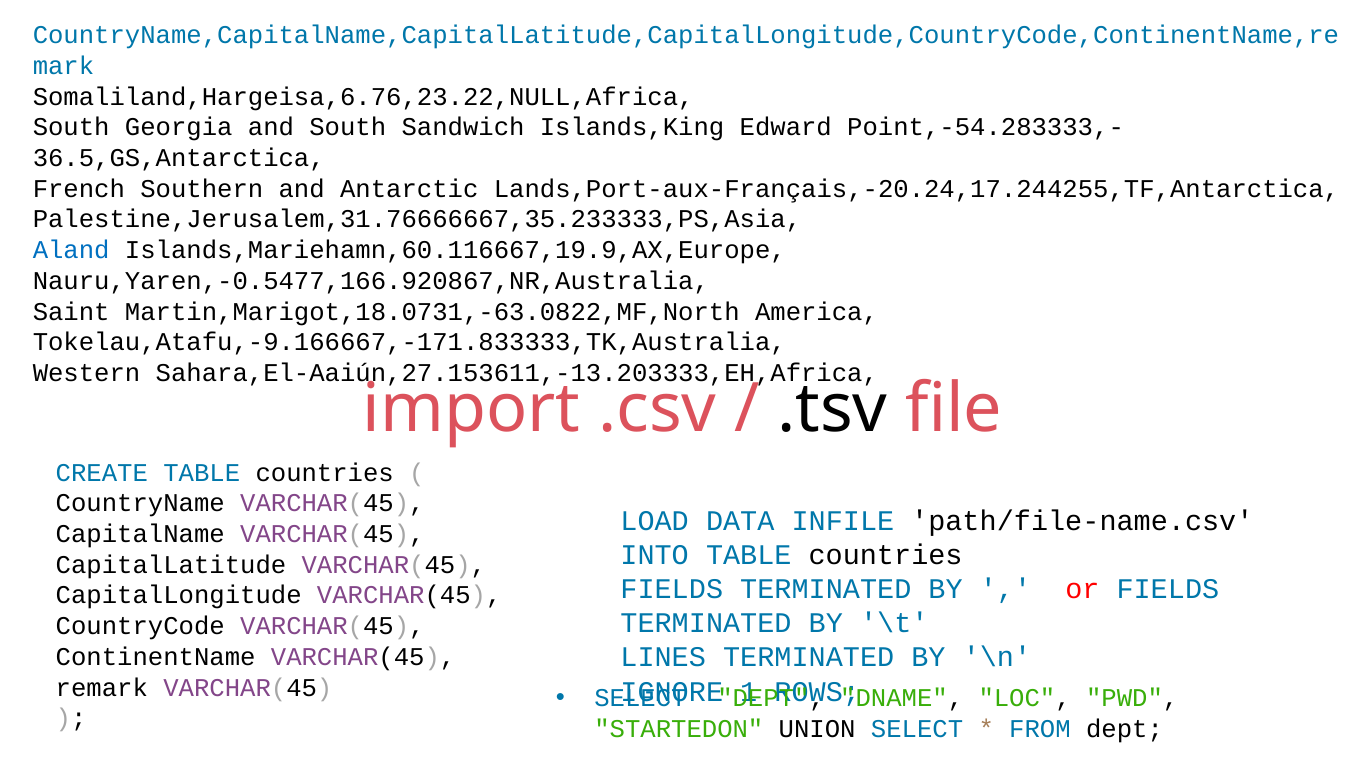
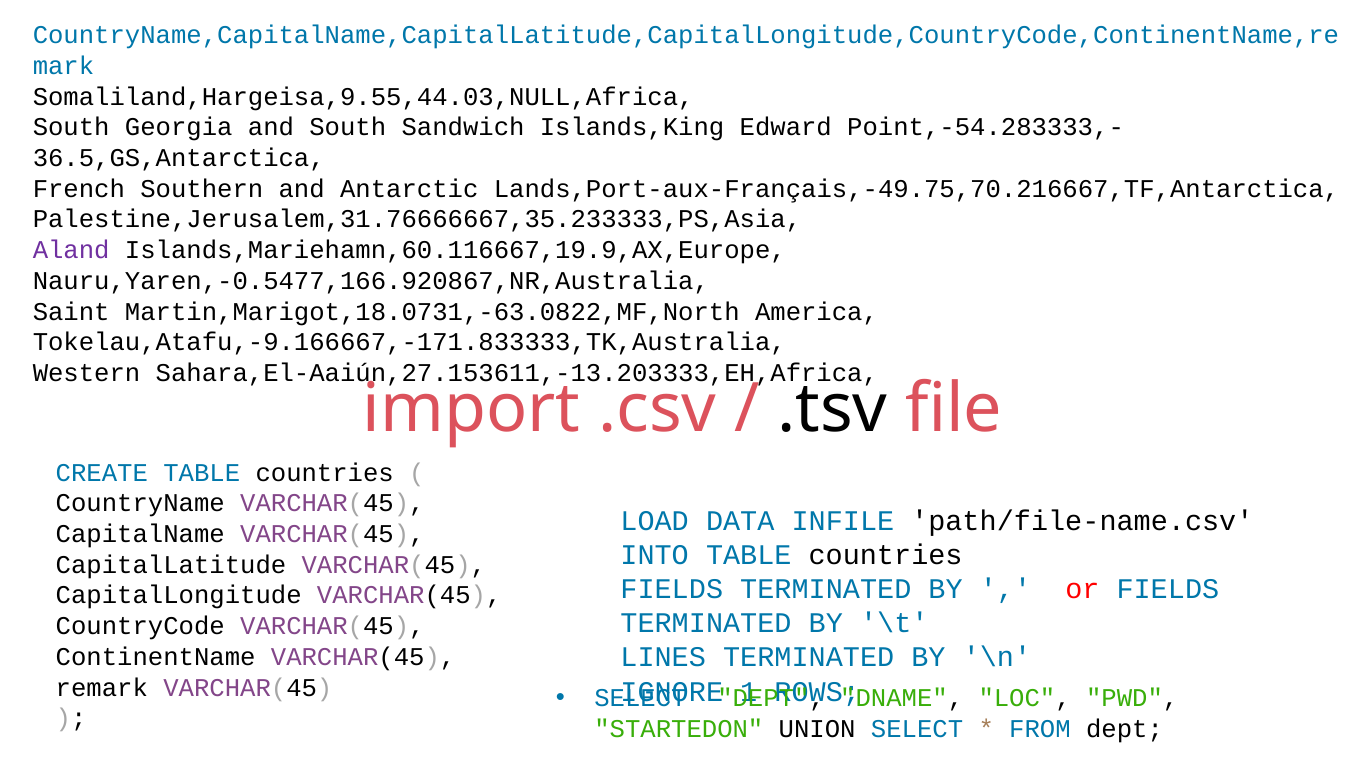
Somaliland,Hargeisa,6.76,23.22,NULL,Africa: Somaliland,Hargeisa,6.76,23.22,NULL,Africa -> Somaliland,Hargeisa,9.55,44.03,NULL,Africa
Lands,Port-aux-Français,-20.24,17.244255,TF,Antarctica: Lands,Port-aux-Français,-20.24,17.244255,TF,Antarctica -> Lands,Port-aux-Français,-49.75,70.216667,TF,Antarctica
Aland colour: blue -> purple
